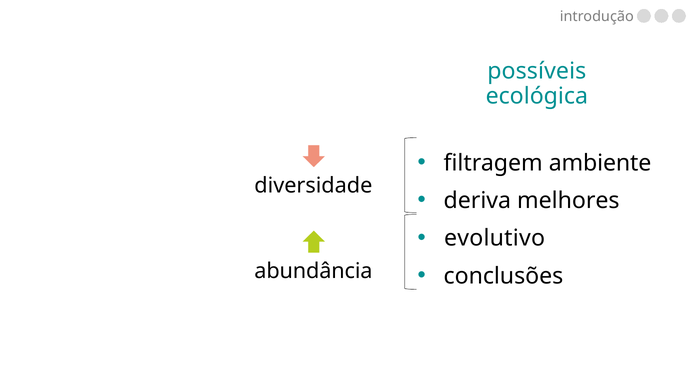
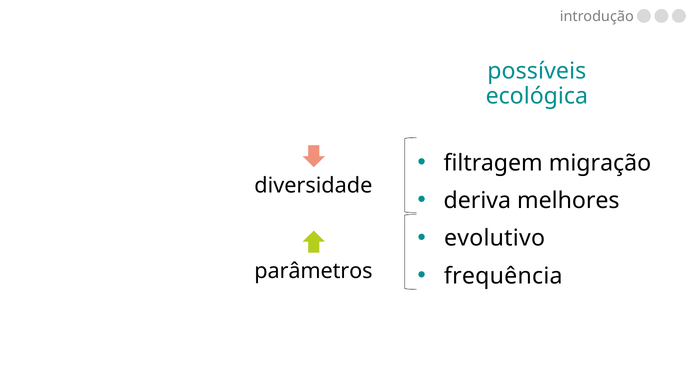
ambiente: ambiente -> migração
conclusões: conclusões -> frequência
abundância: abundância -> parâmetros
